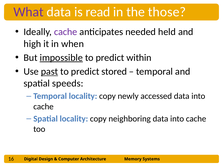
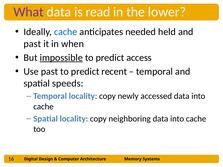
those: those -> lower
cache at (66, 32) colour: purple -> blue
high at (32, 44): high -> past
within: within -> access
past at (50, 72) underline: present -> none
stored: stored -> recent
